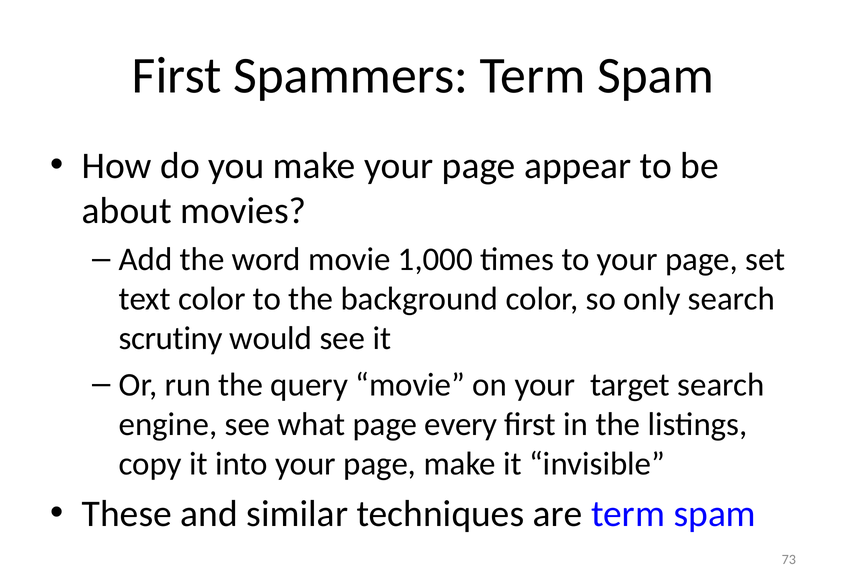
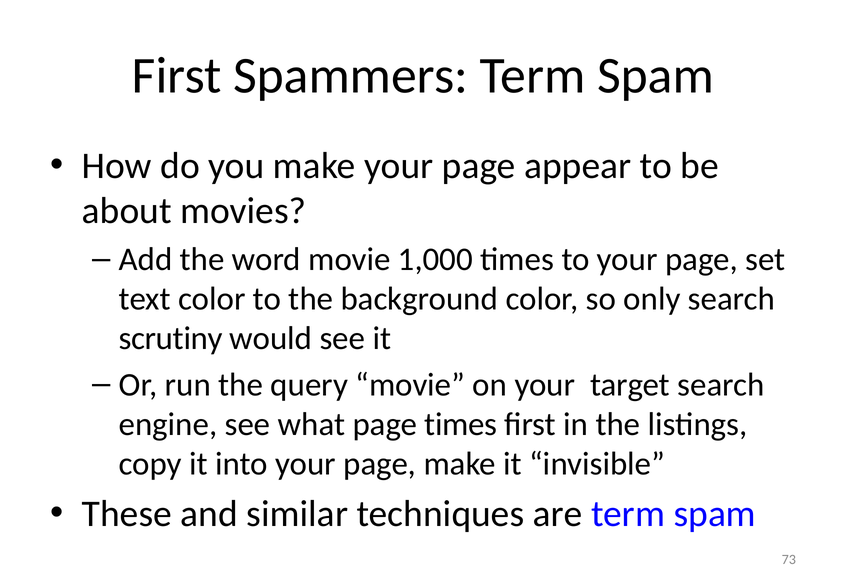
page every: every -> times
